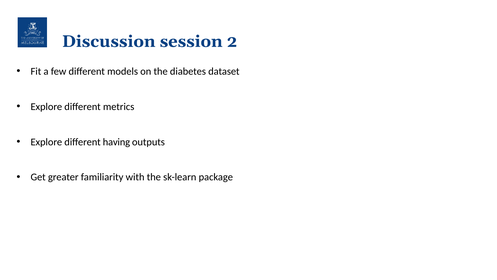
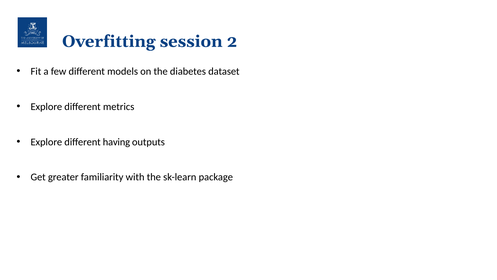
Discussion: Discussion -> Overfitting
